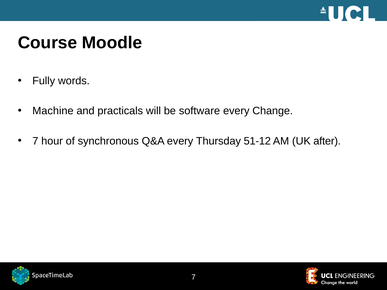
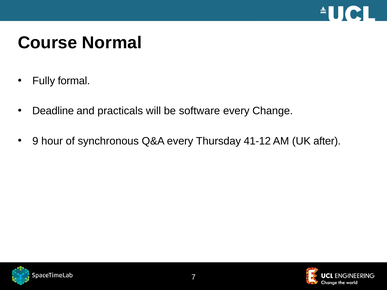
Moodle: Moodle -> Normal
words: words -> formal
Machine: Machine -> Deadline
7 at (35, 141): 7 -> 9
51-12: 51-12 -> 41-12
